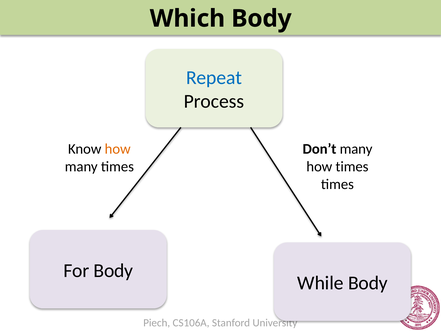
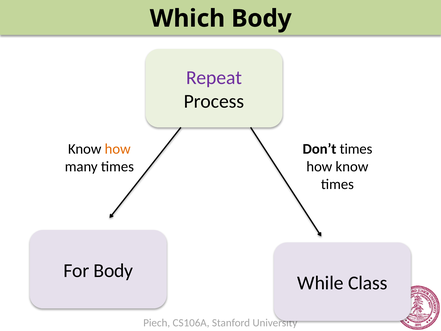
Repeat colour: blue -> purple
Don’t many: many -> times
how times: times -> know
While Body: Body -> Class
